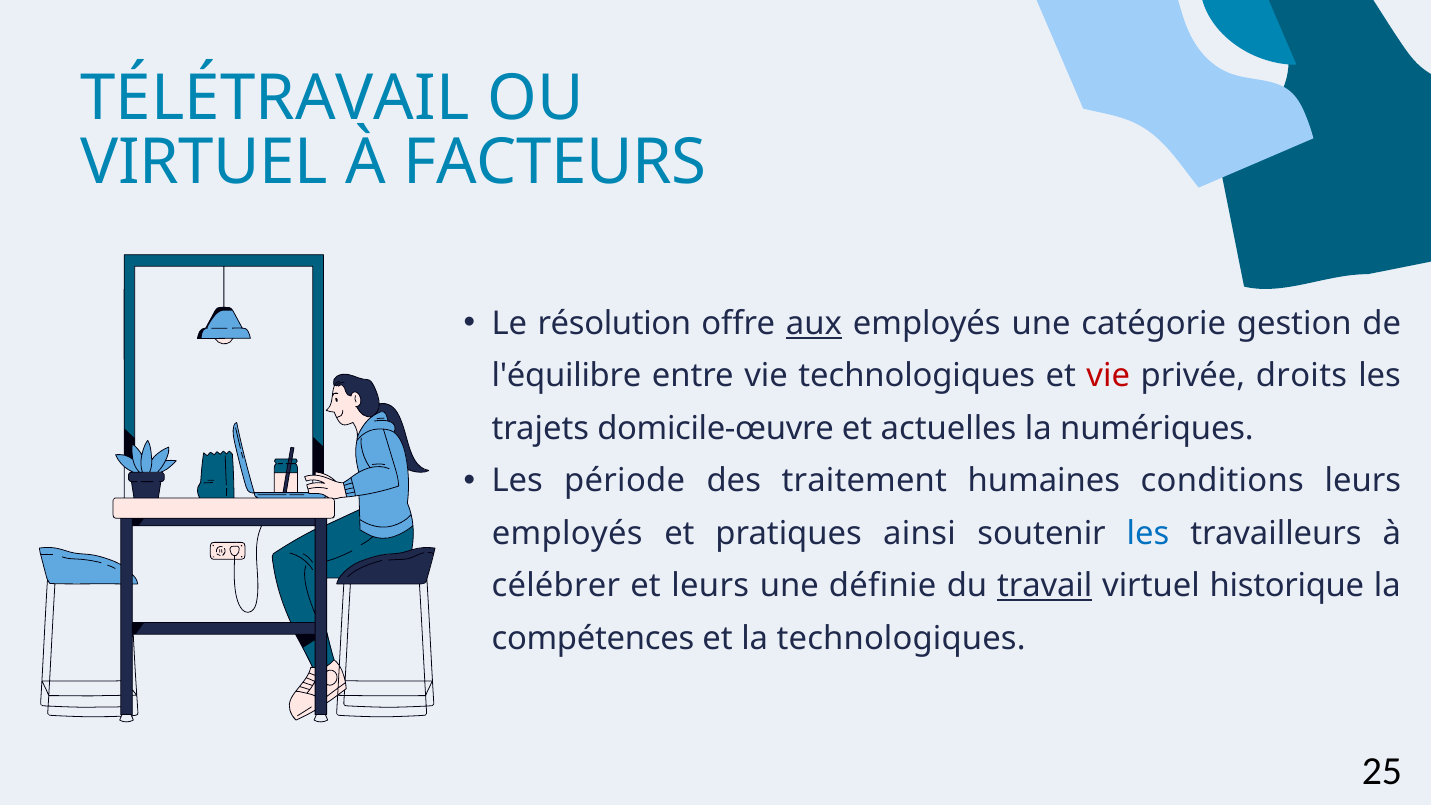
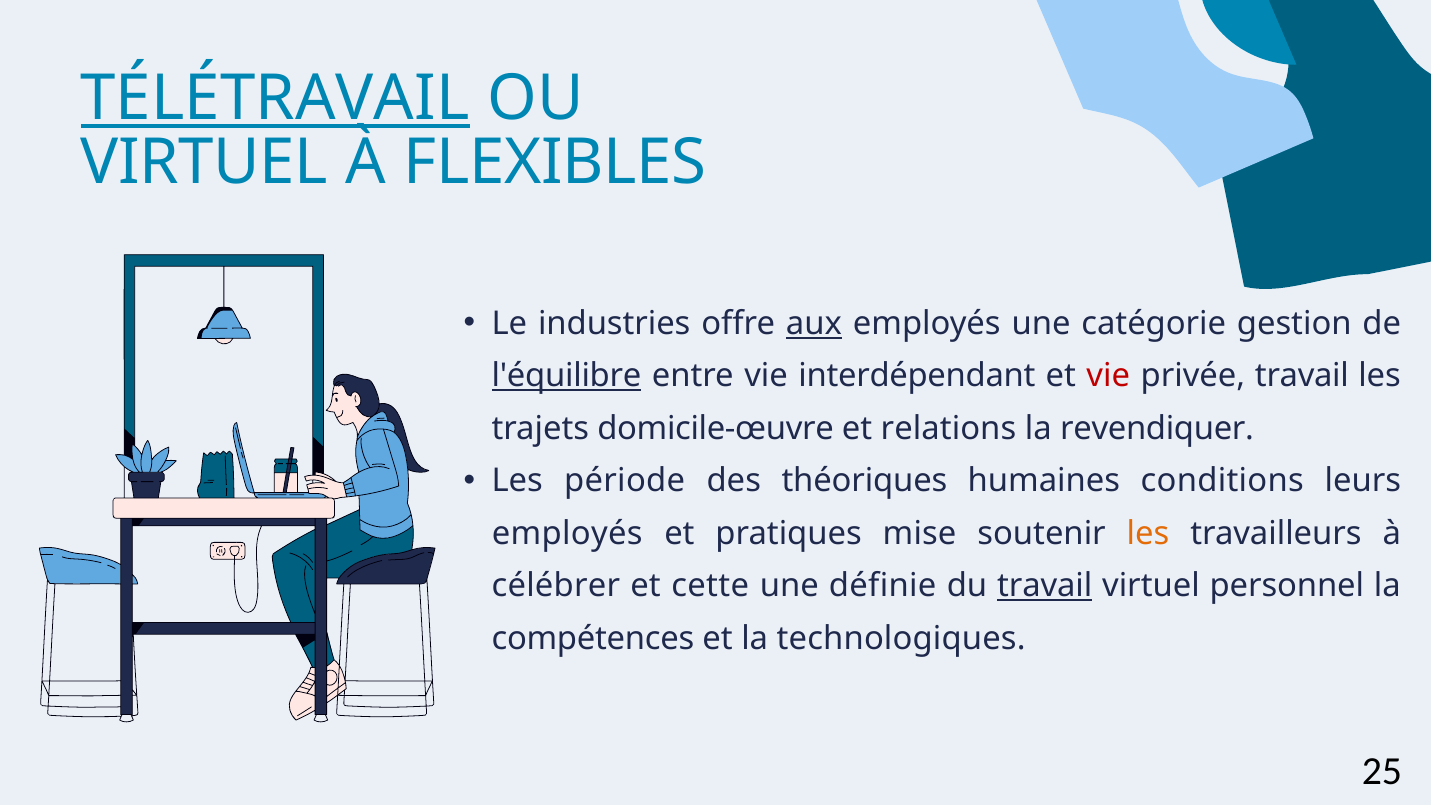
TÉLÉTRAVAIL underline: none -> present
FACTEURS: FACTEURS -> FLEXIBLES
résolution: résolution -> industries
l'équilibre underline: none -> present
vie technologiques: technologiques -> interdépendant
privée droits: droits -> travail
actuelles: actuelles -> relations
numériques: numériques -> revendiquer
traitement: traitement -> théoriques
ainsi: ainsi -> mise
les at (1148, 533) colour: blue -> orange
et leurs: leurs -> cette
historique: historique -> personnel
